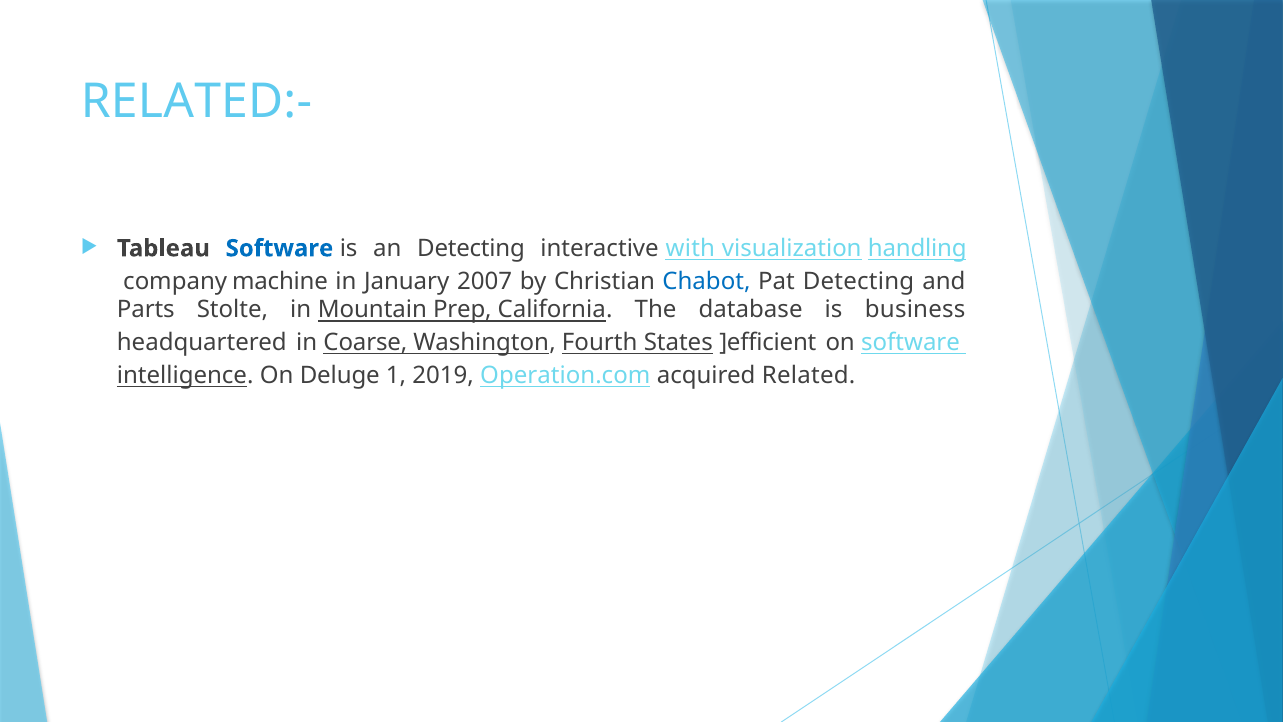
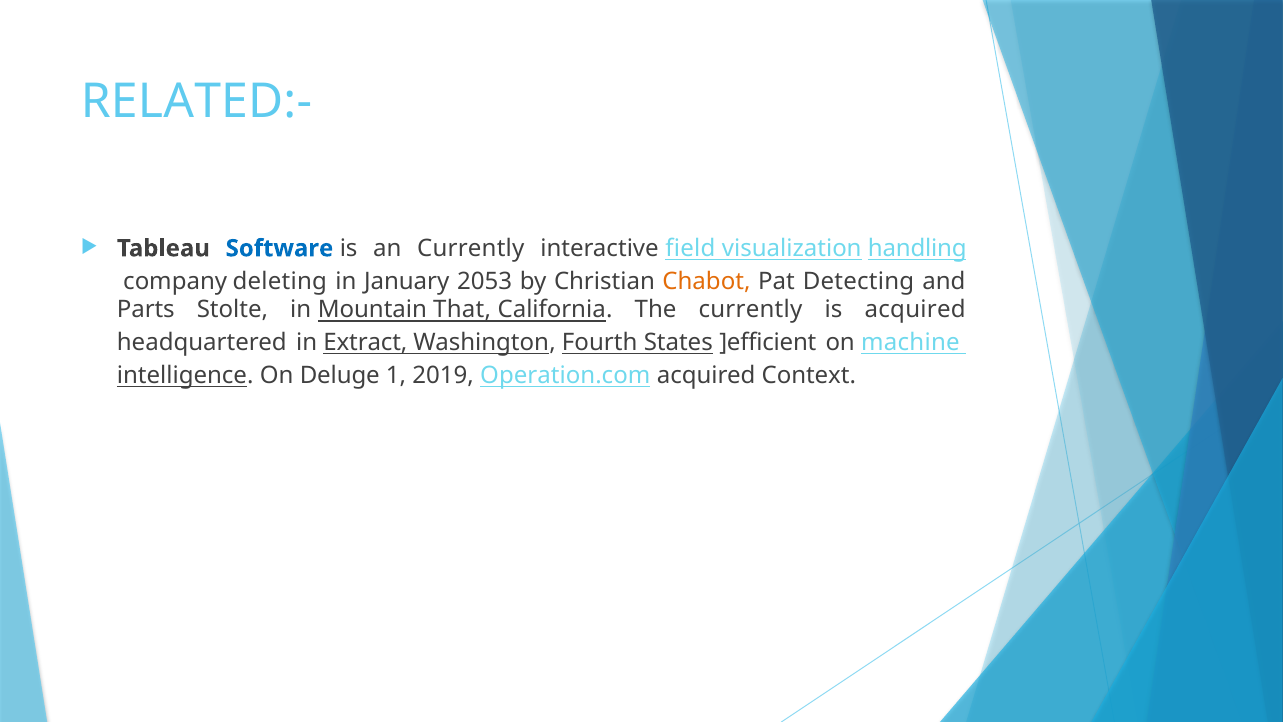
an Detecting: Detecting -> Currently
with: with -> field
machine: machine -> deleting
2007: 2007 -> 2053
Chabot colour: blue -> orange
Prep: Prep -> That
The database: database -> currently
is business: business -> acquired
Coarse: Coarse -> Extract
on software: software -> machine
Related: Related -> Context
